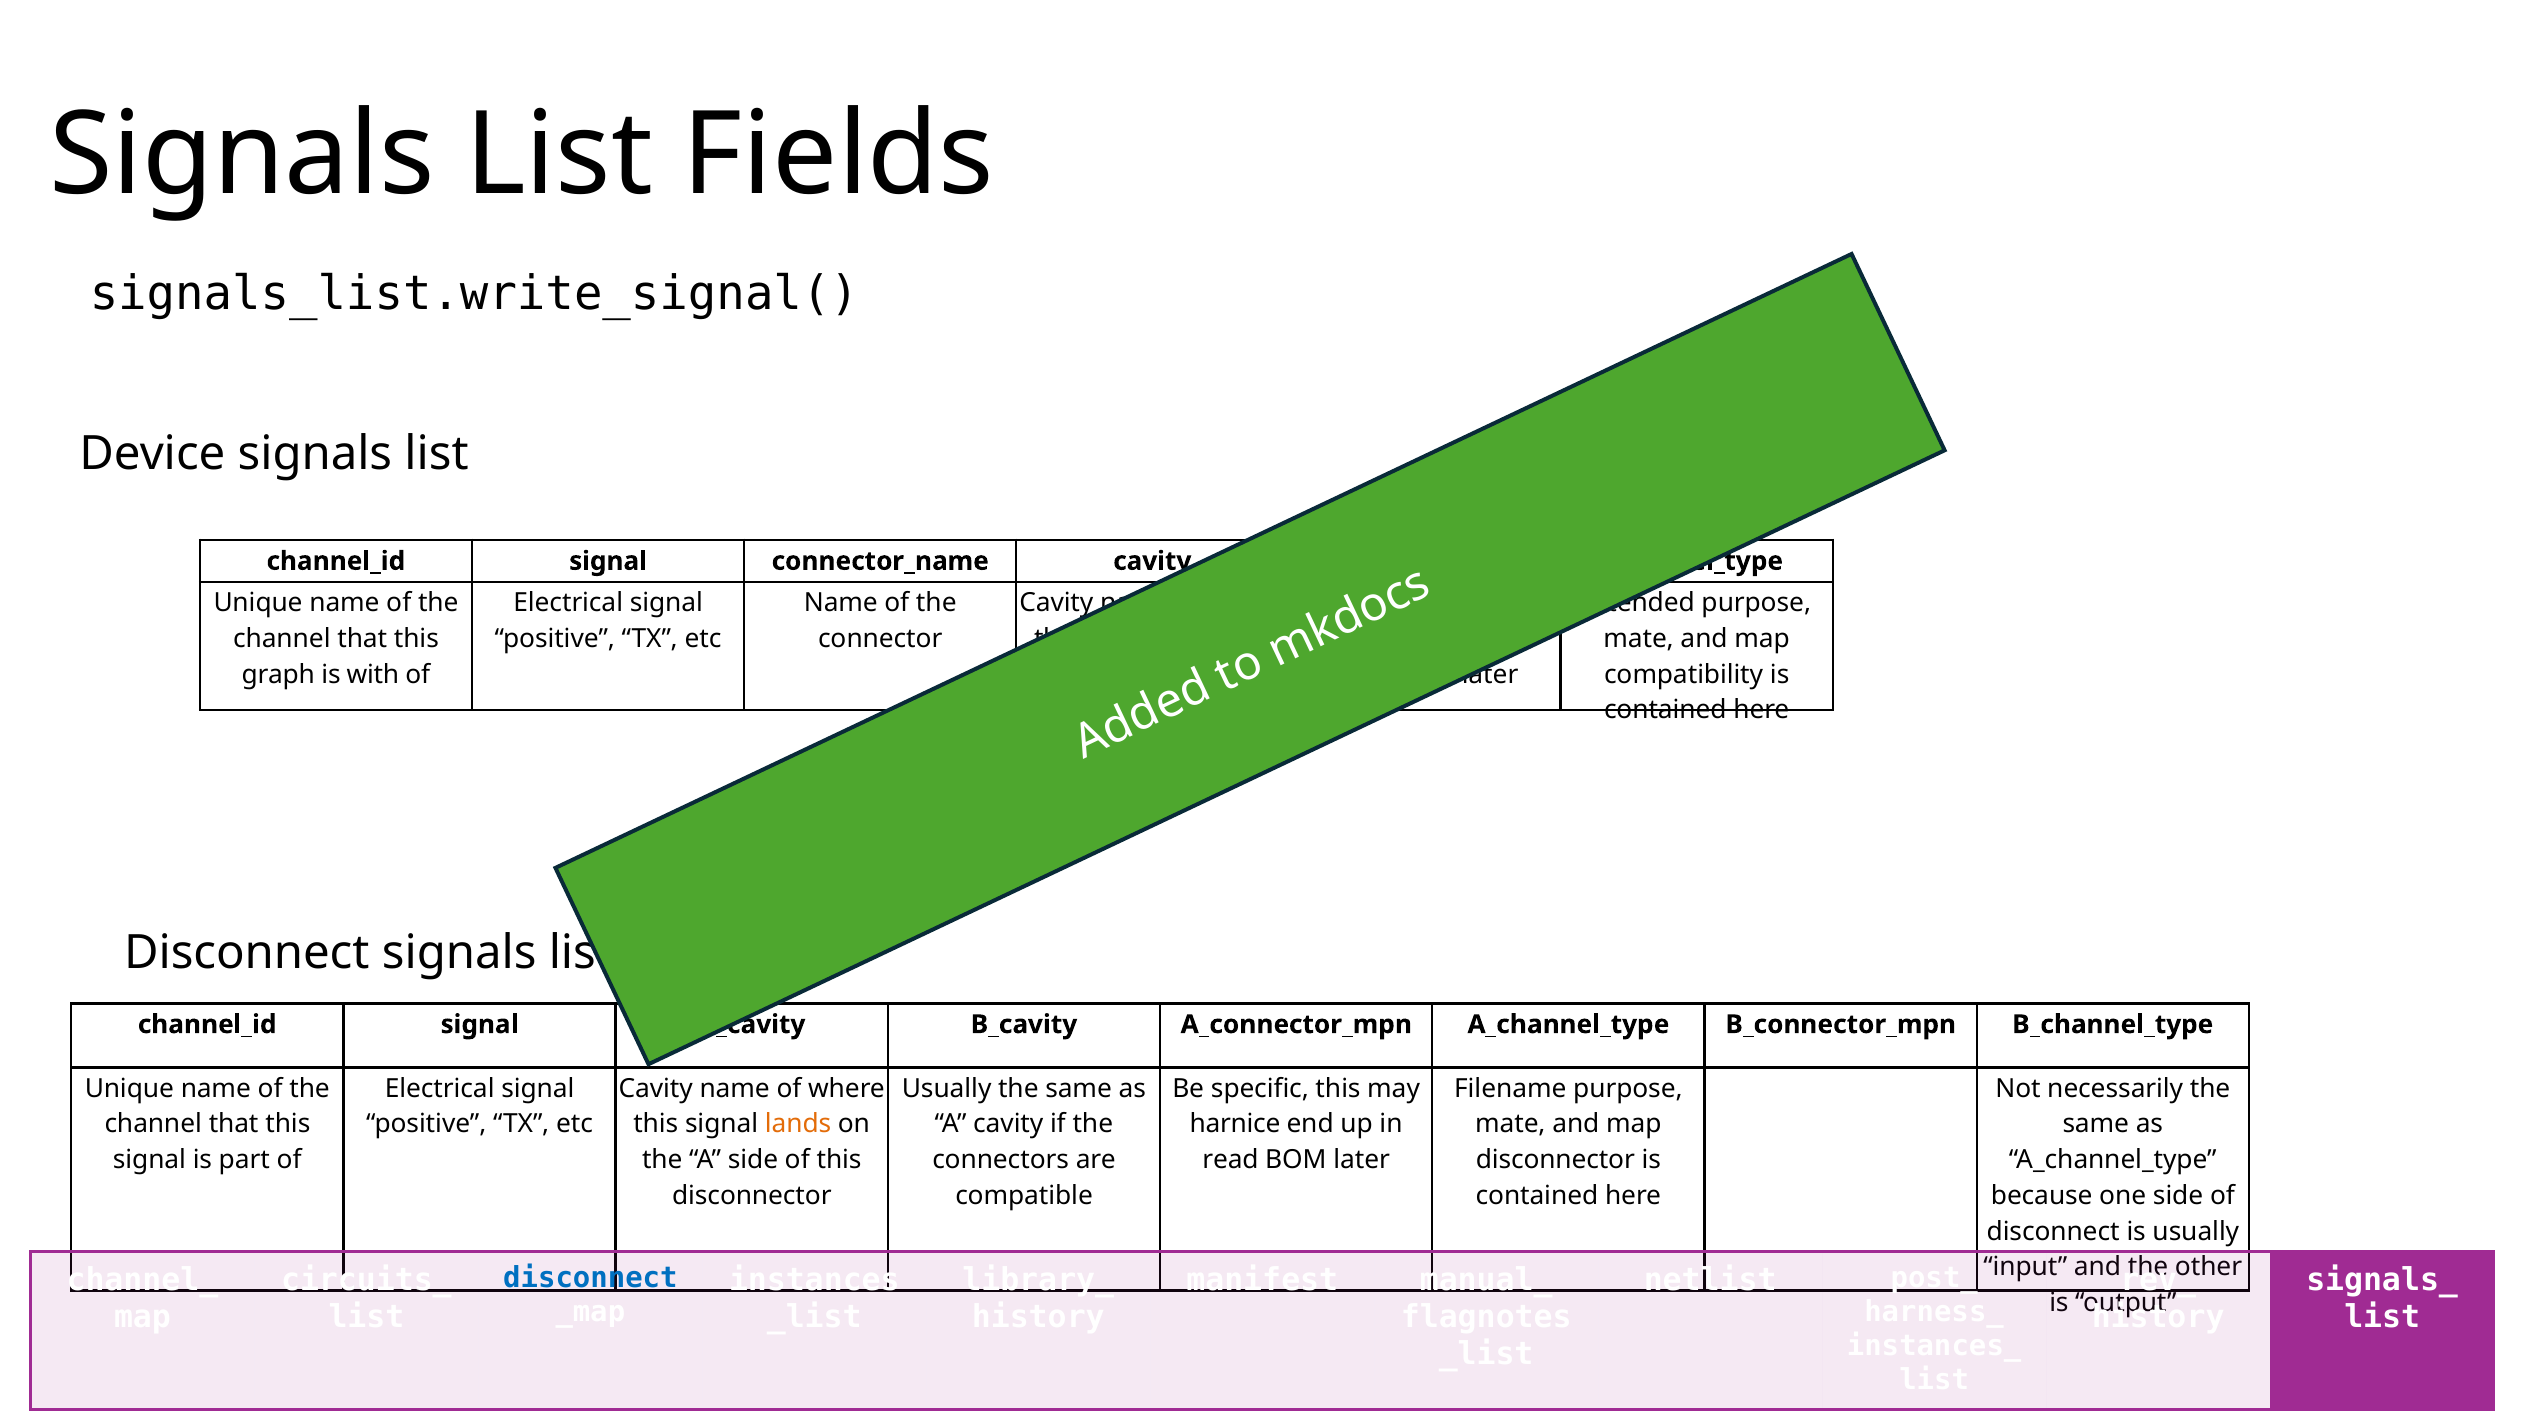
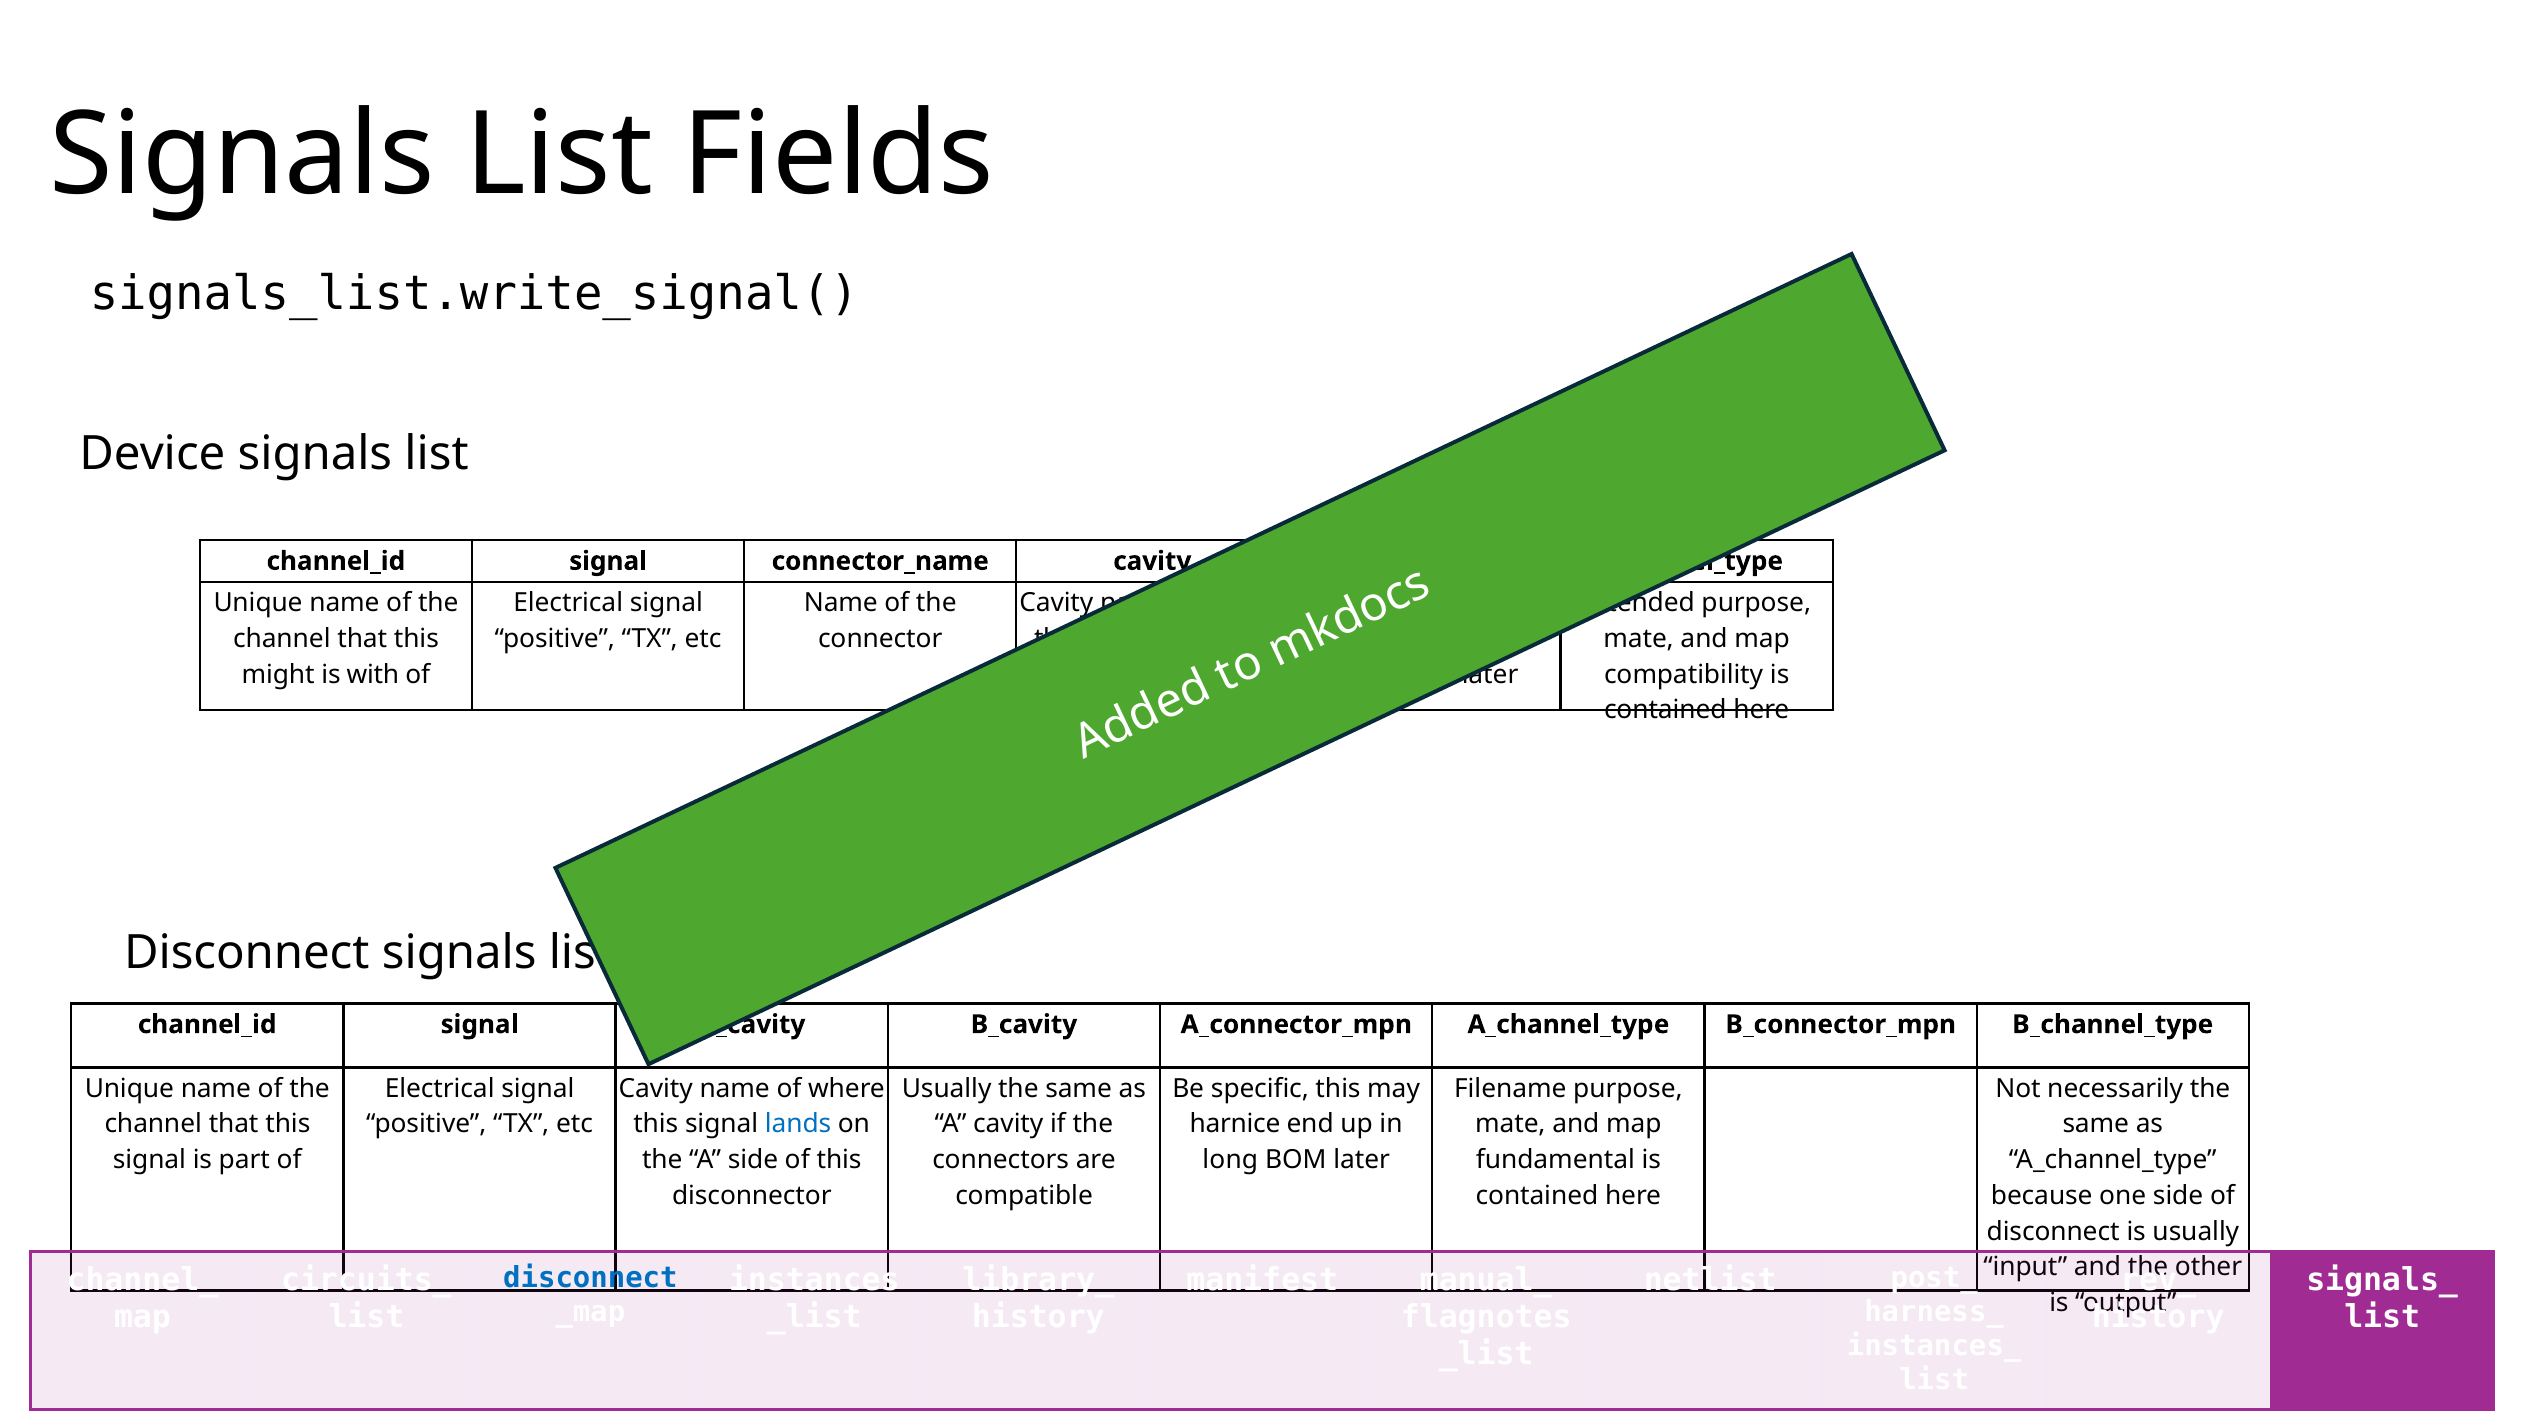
graph: graph -> might
lands at (798, 1124) colour: orange -> blue
read: read -> long
disconnector at (1555, 1160): disconnector -> fundamental
